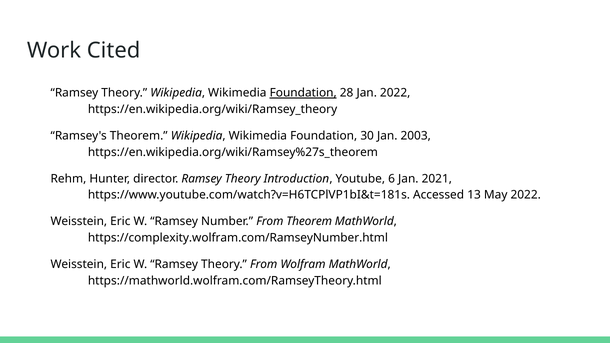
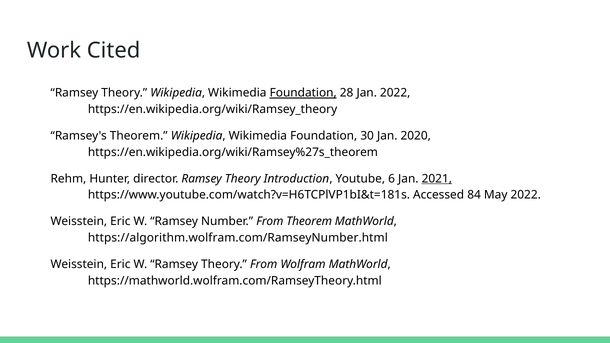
2003: 2003 -> 2020
2021 underline: none -> present
13: 13 -> 84
https://complexity.wolfram.com/RamseyNumber.html: https://complexity.wolfram.com/RamseyNumber.html -> https://algorithm.wolfram.com/RamseyNumber.html
